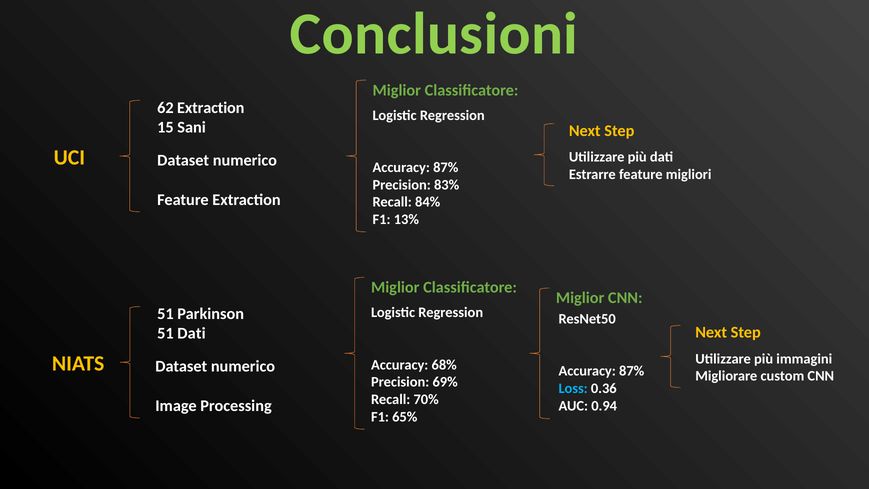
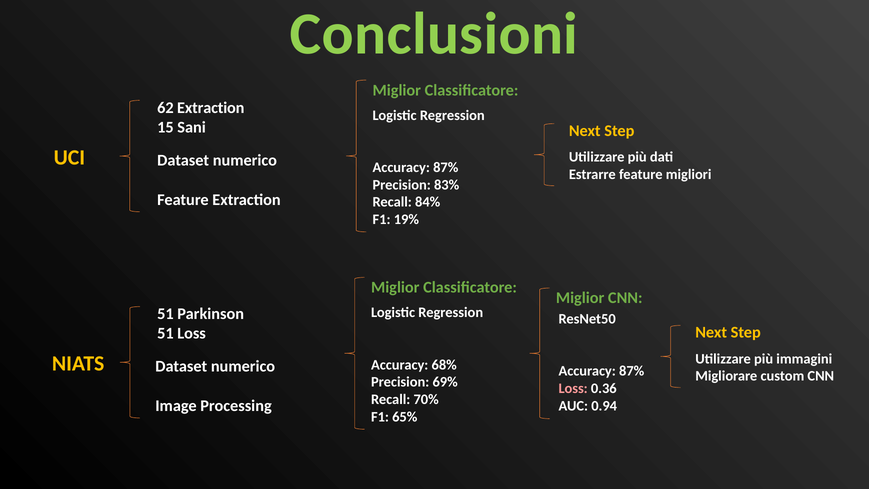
13%: 13% -> 19%
51 Dati: Dati -> Loss
Loss at (573, 388) colour: light blue -> pink
